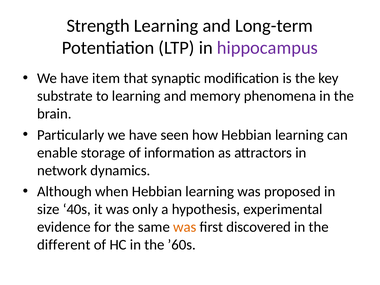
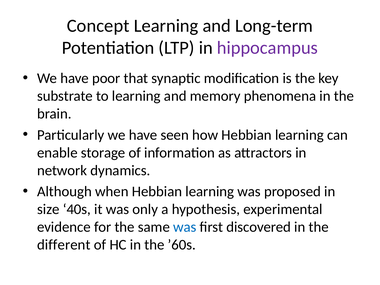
Strength: Strength -> Concept
item: item -> poor
was at (185, 227) colour: orange -> blue
